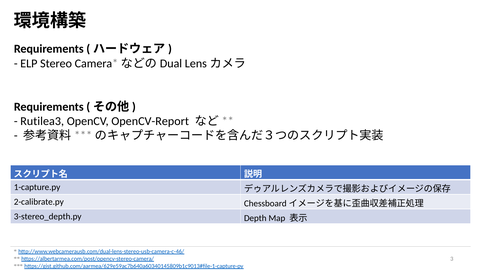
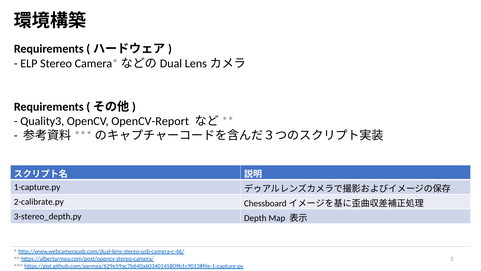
Rutilea3: Rutilea3 -> Quality3
